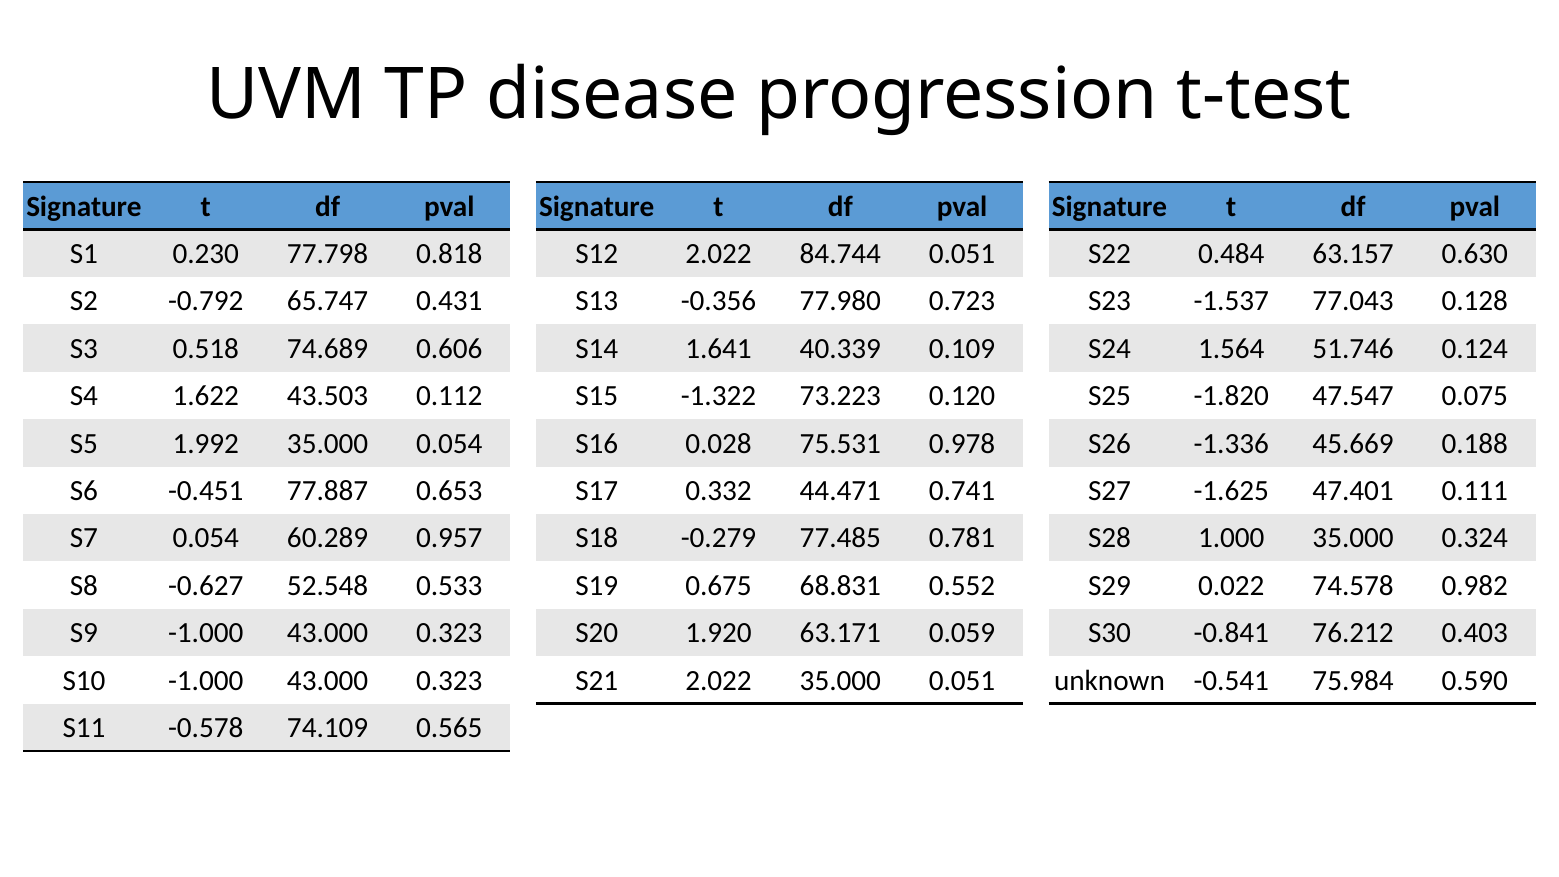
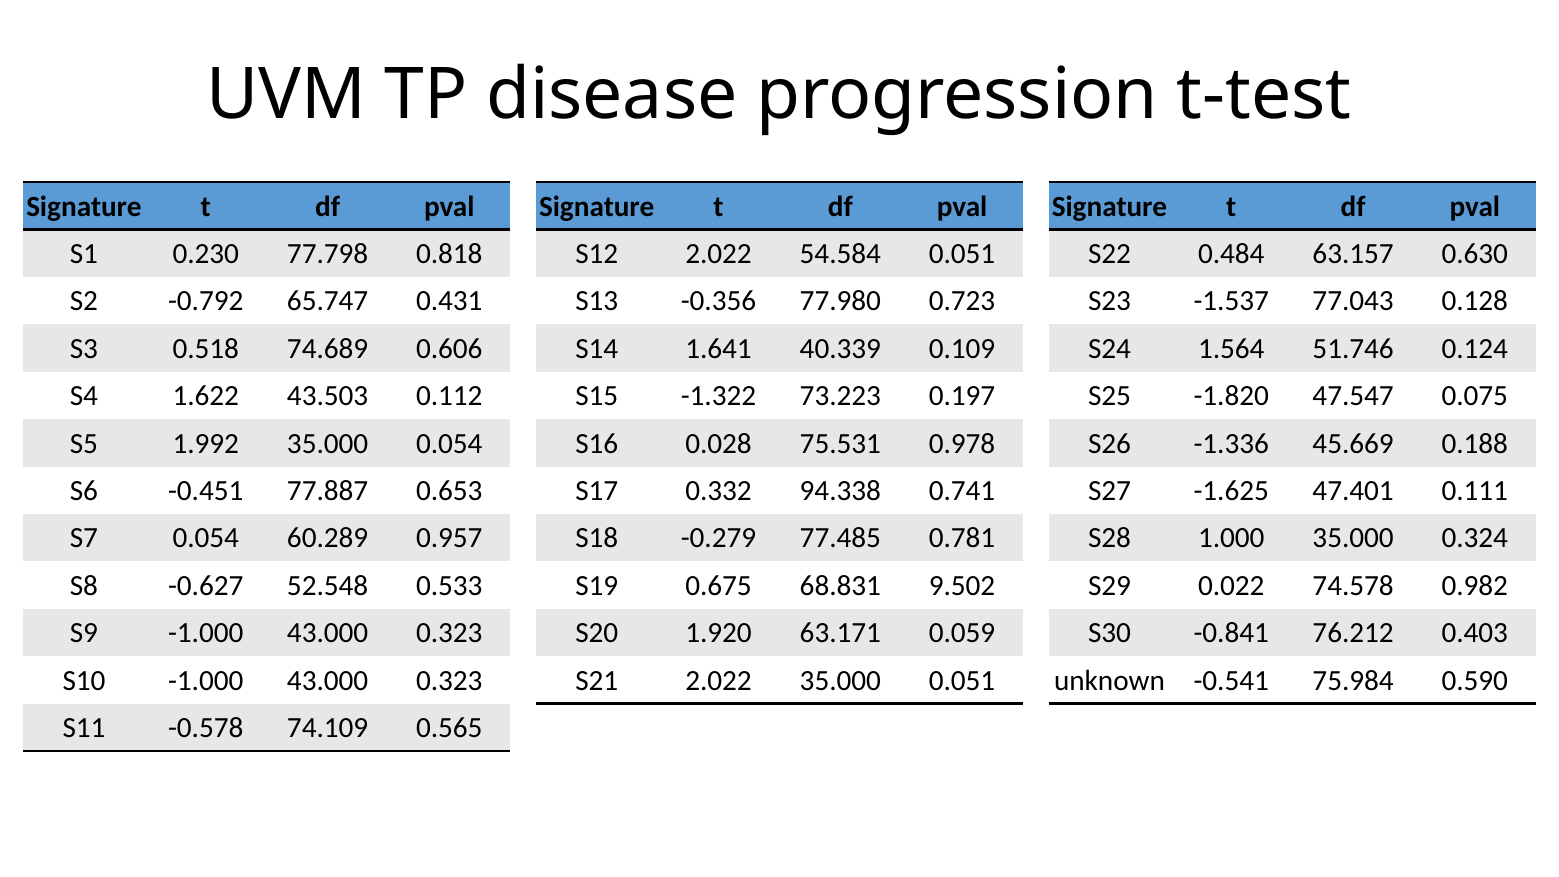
84.744: 84.744 -> 54.584
0.120: 0.120 -> 0.197
44.471: 44.471 -> 94.338
0.552: 0.552 -> 9.502
